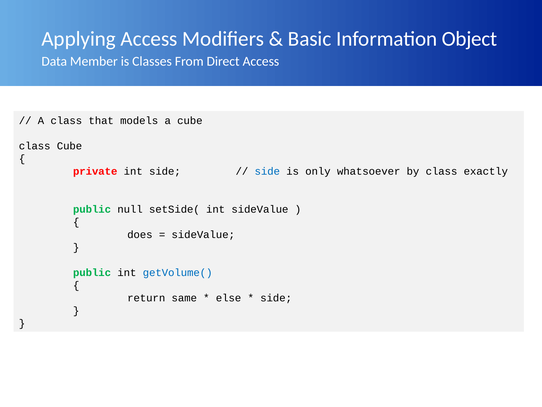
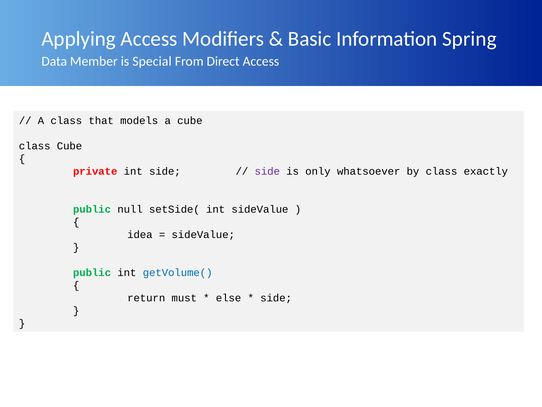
Object: Object -> Spring
Classes: Classes -> Special
side at (267, 171) colour: blue -> purple
does: does -> idea
same: same -> must
